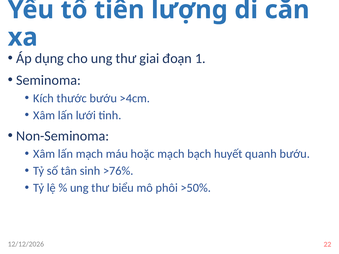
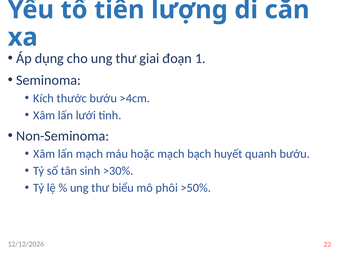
>76%: >76% -> >30%
